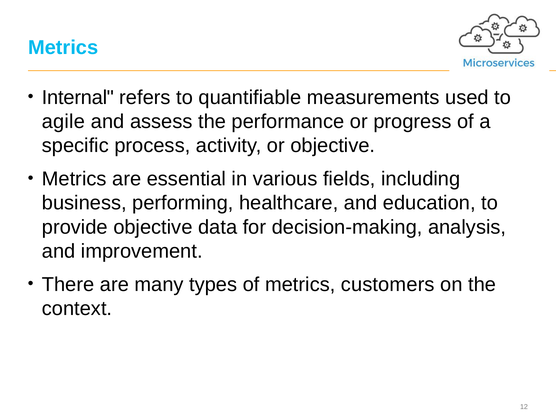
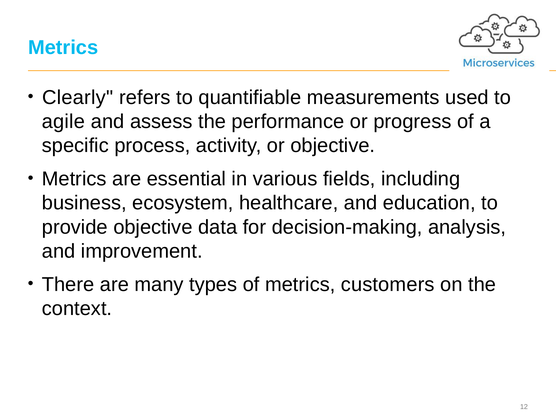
Internal: Internal -> Clearly
performing: performing -> ecosystem
